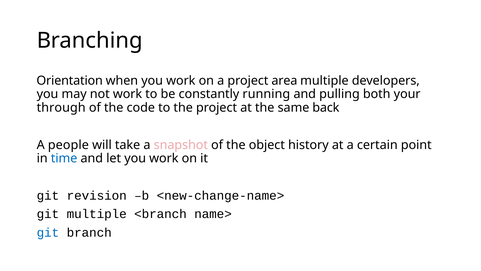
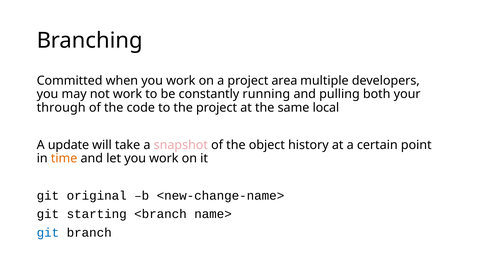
Orientation: Orientation -> Committed
back: back -> local
people: people -> update
time colour: blue -> orange
revision: revision -> original
git multiple: multiple -> starting
